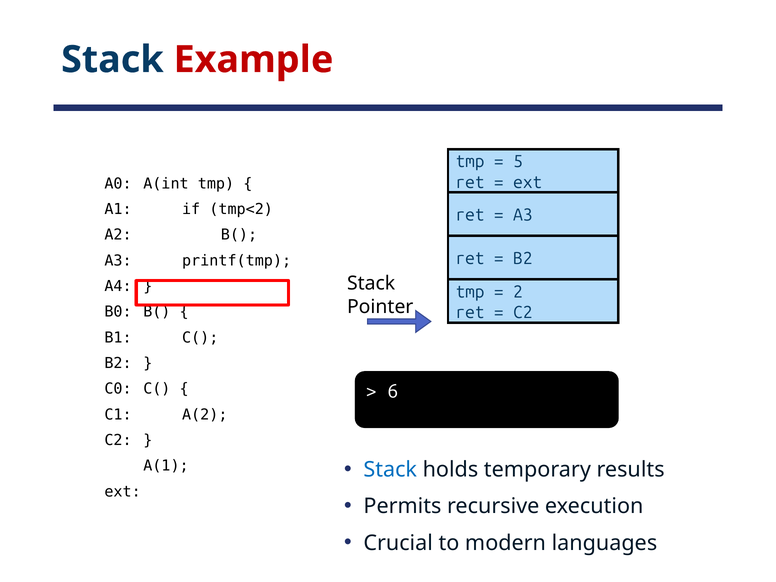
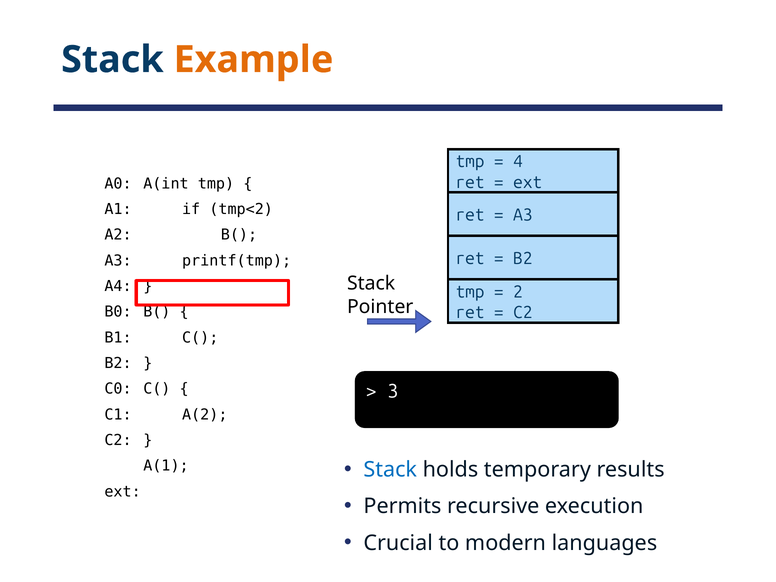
Example colour: red -> orange
5: 5 -> 4
6: 6 -> 3
